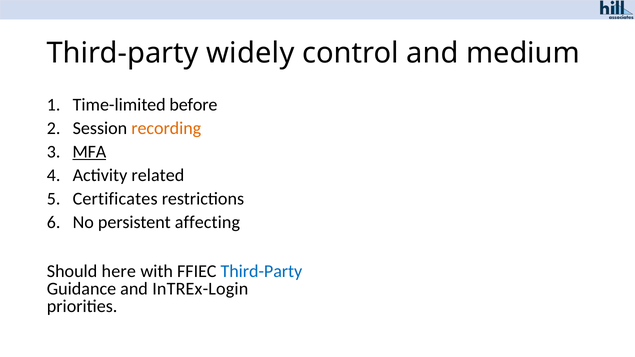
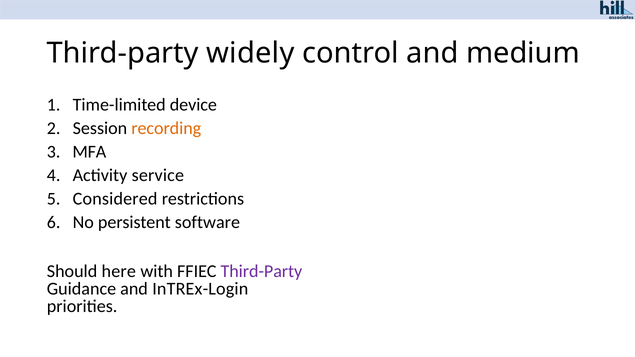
before: before -> device
MFA underline: present -> none
related: related -> service
Certificates: Certificates -> Considered
affecting: affecting -> software
Third-Party at (261, 271) colour: blue -> purple
